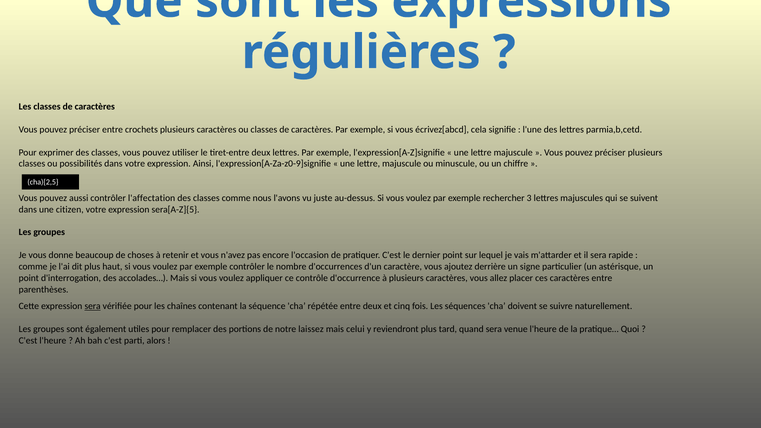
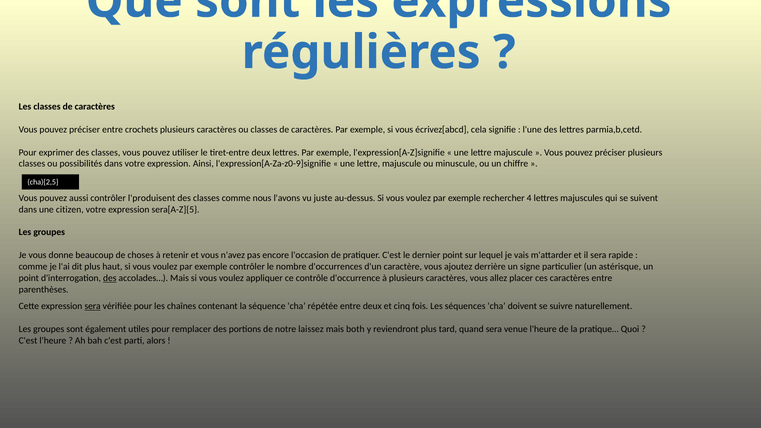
l'affectation: l'affectation -> l'produisent
3: 3 -> 4
des at (110, 278) underline: none -> present
celui: celui -> both
